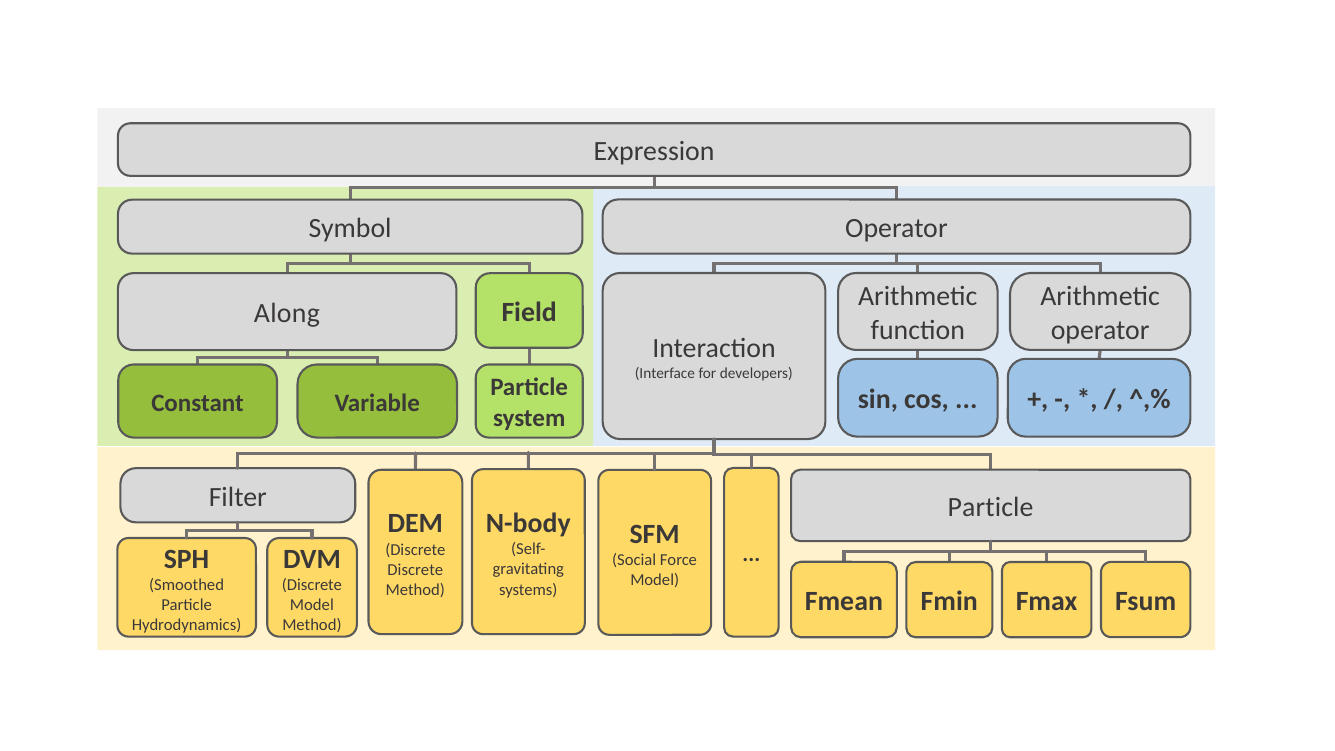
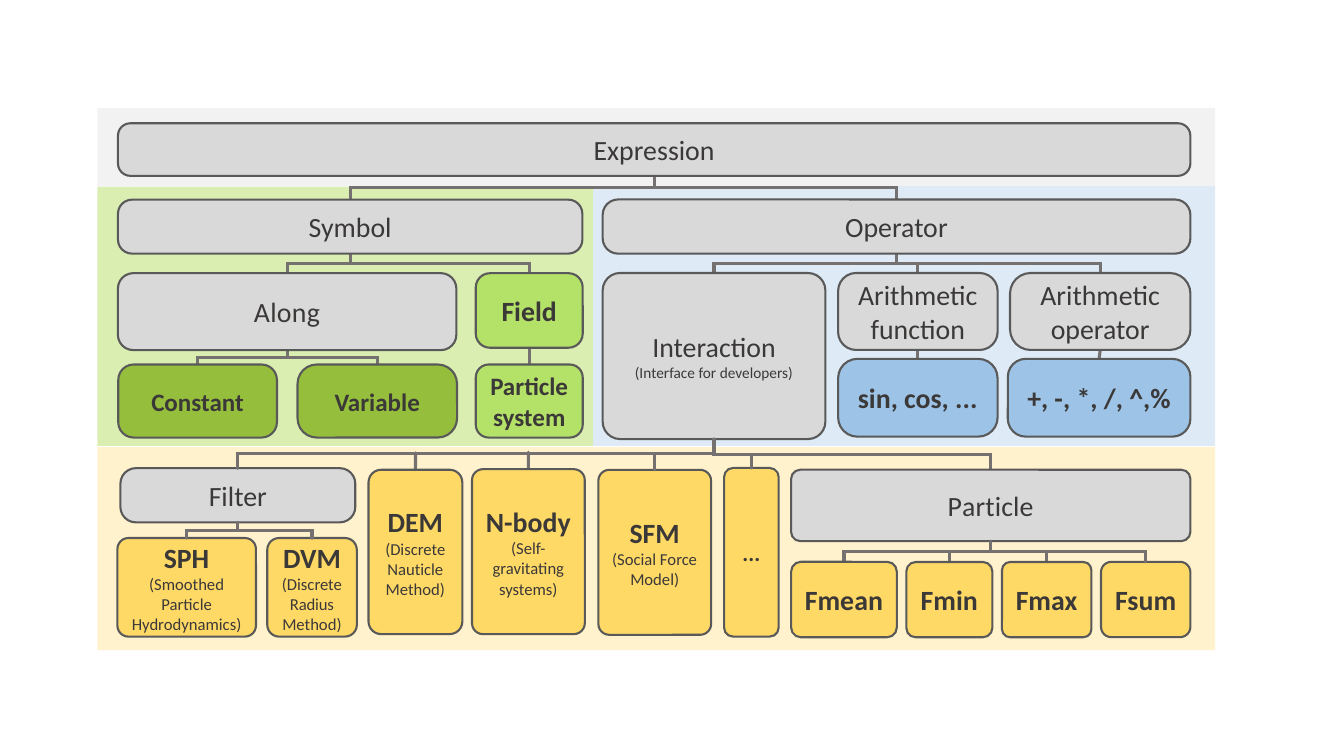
Discrete at (415, 570): Discrete -> Nauticle
Model at (312, 605): Model -> Radius
